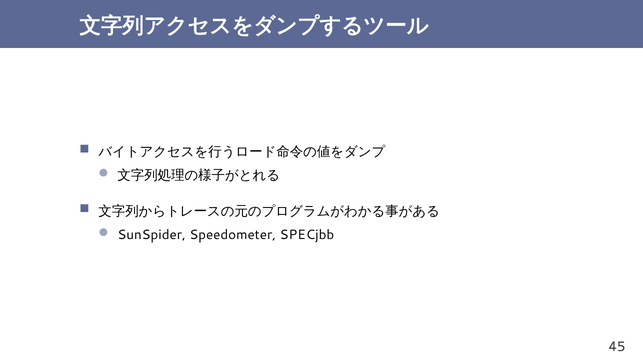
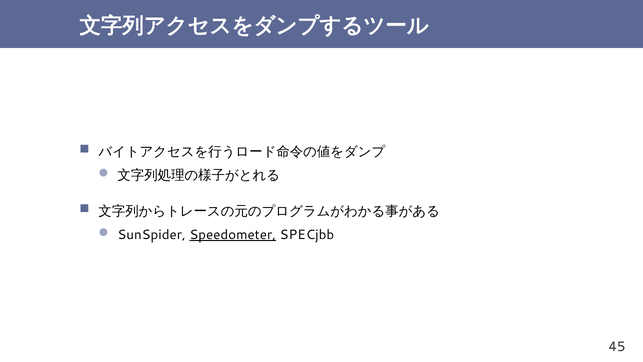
Speedometer underline: none -> present
